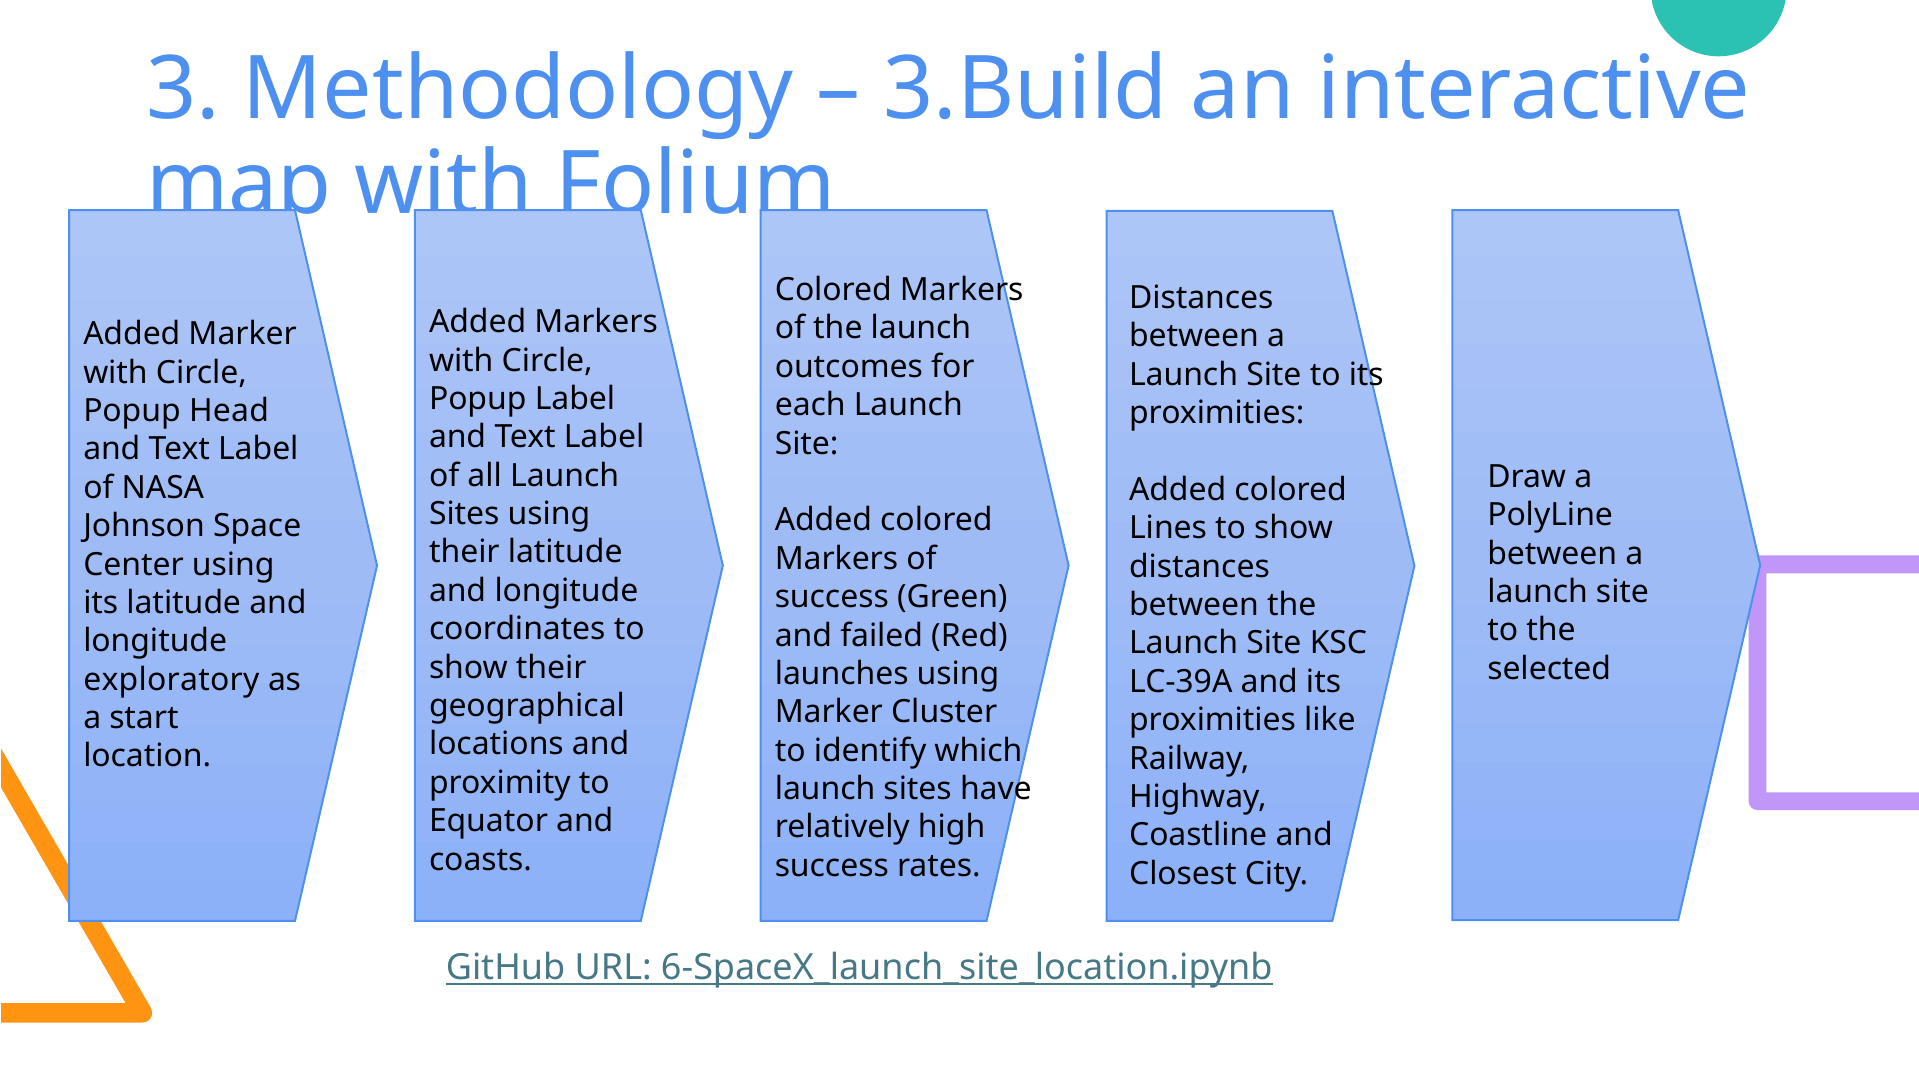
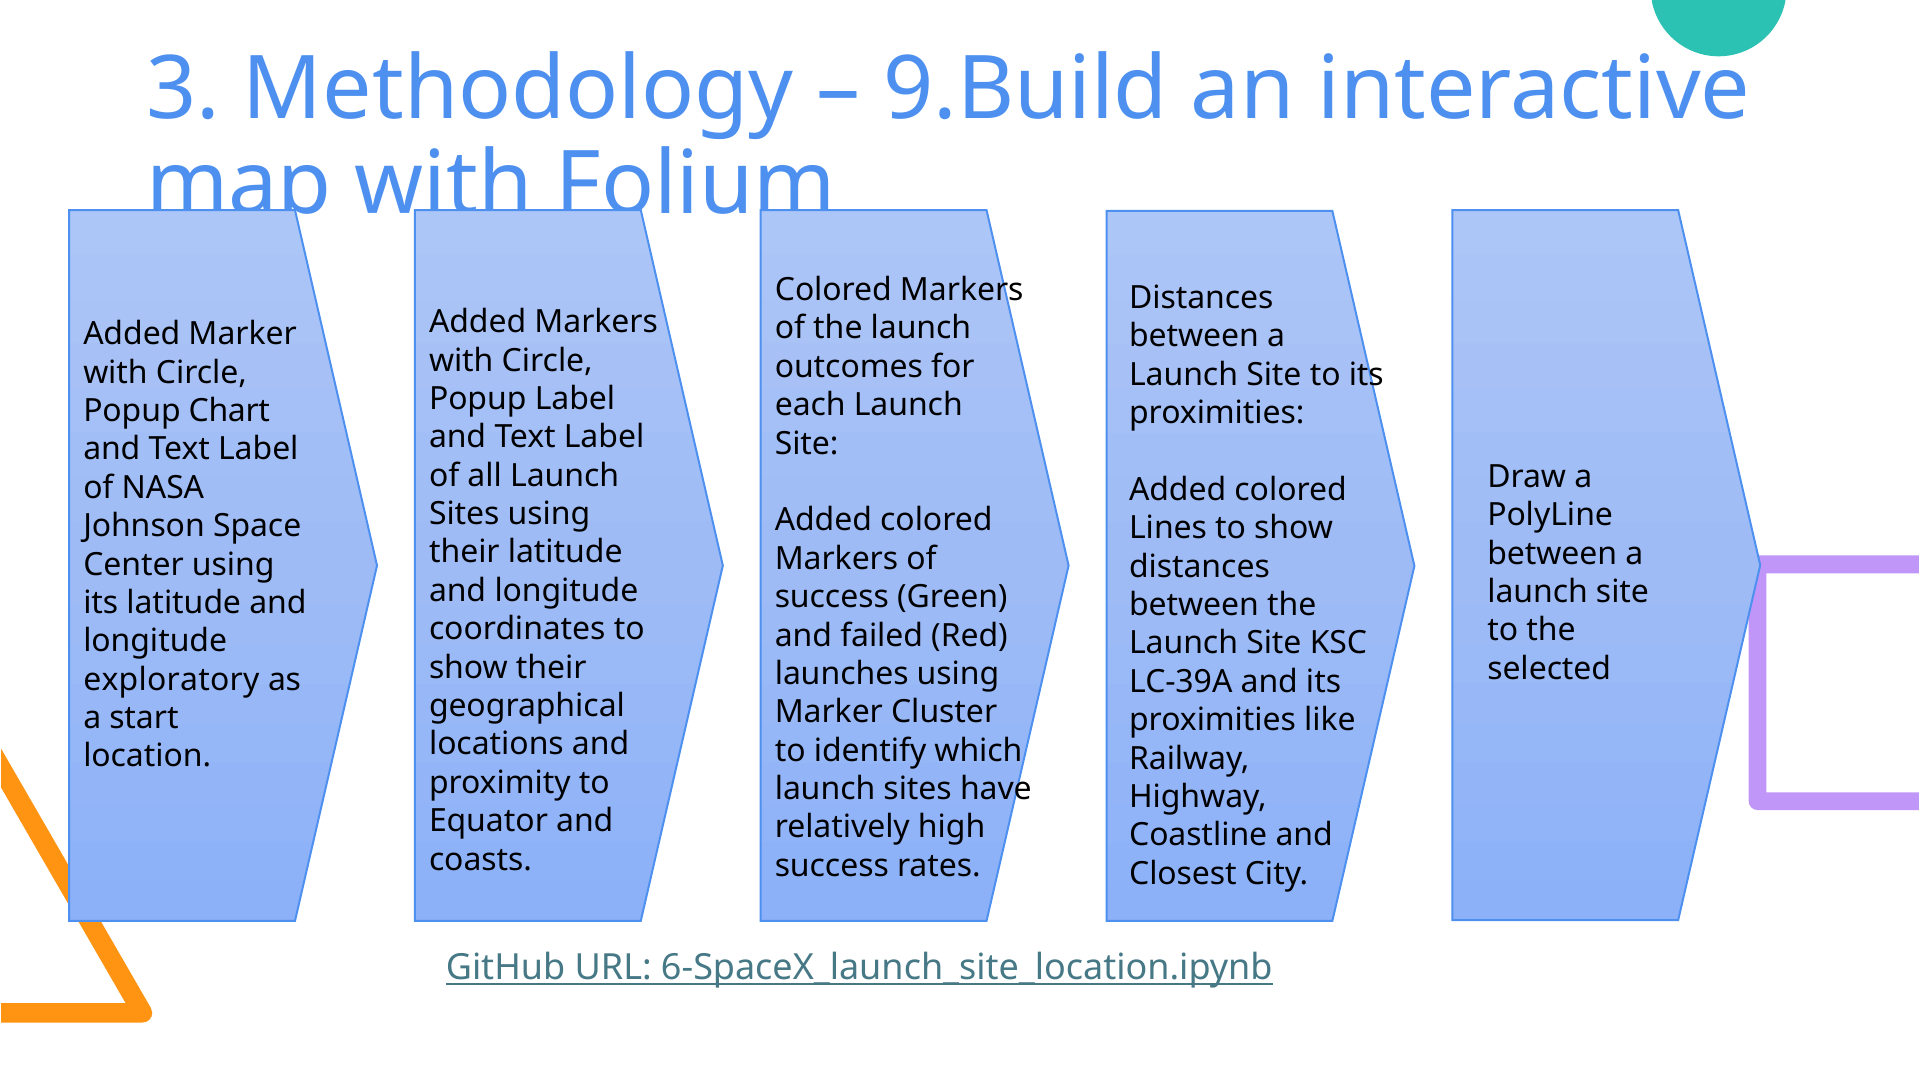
3.Build: 3.Build -> 9.Build
Head: Head -> Chart
